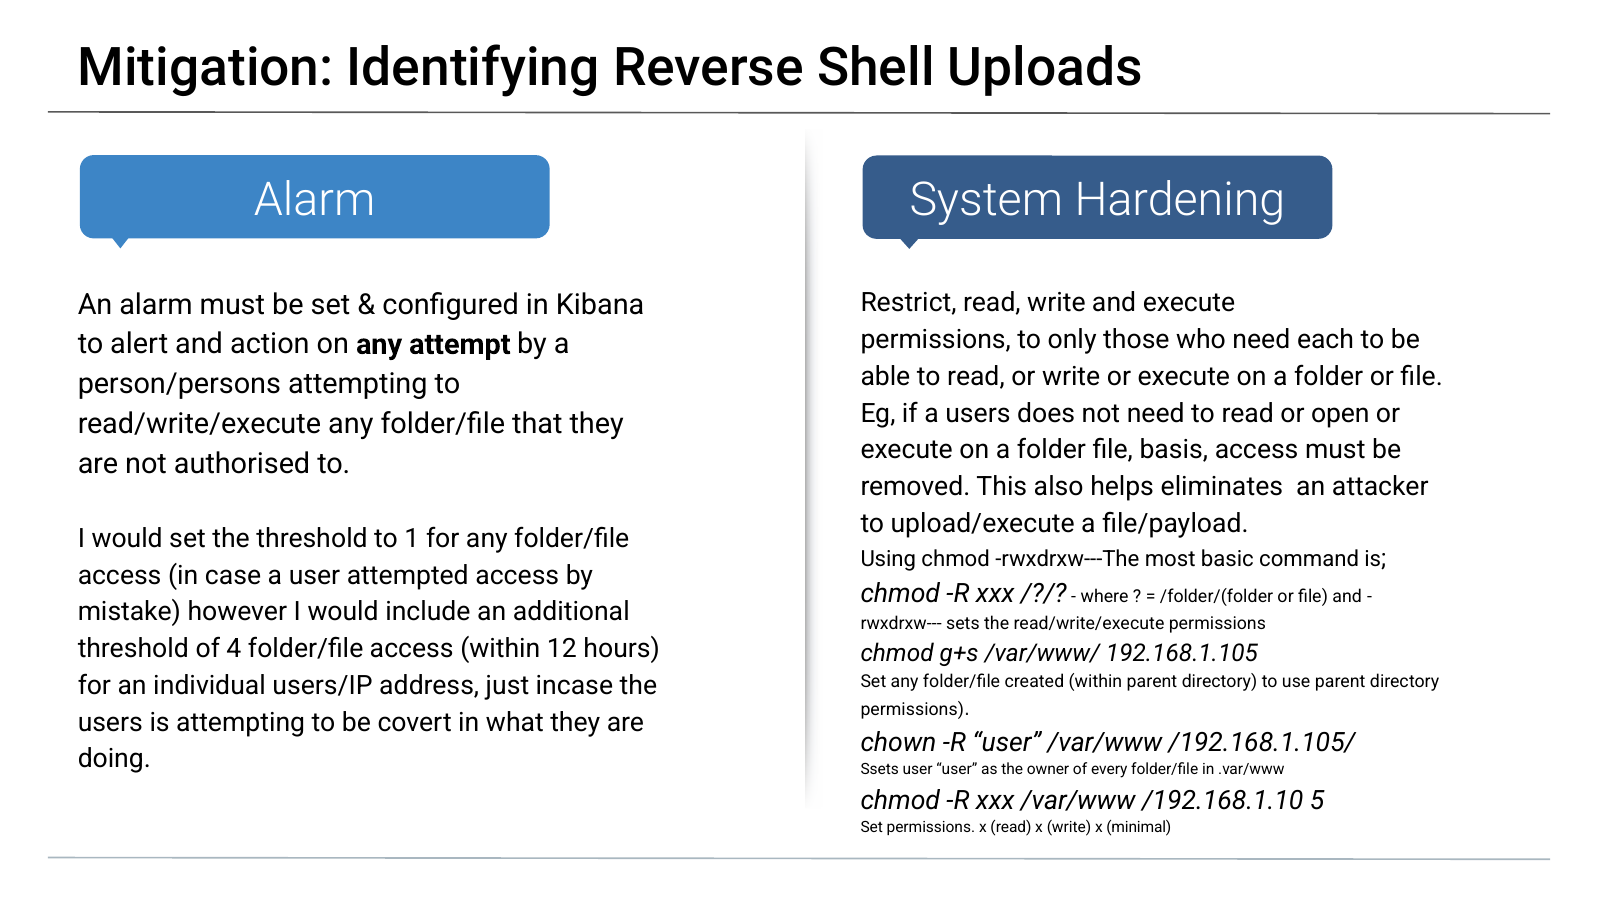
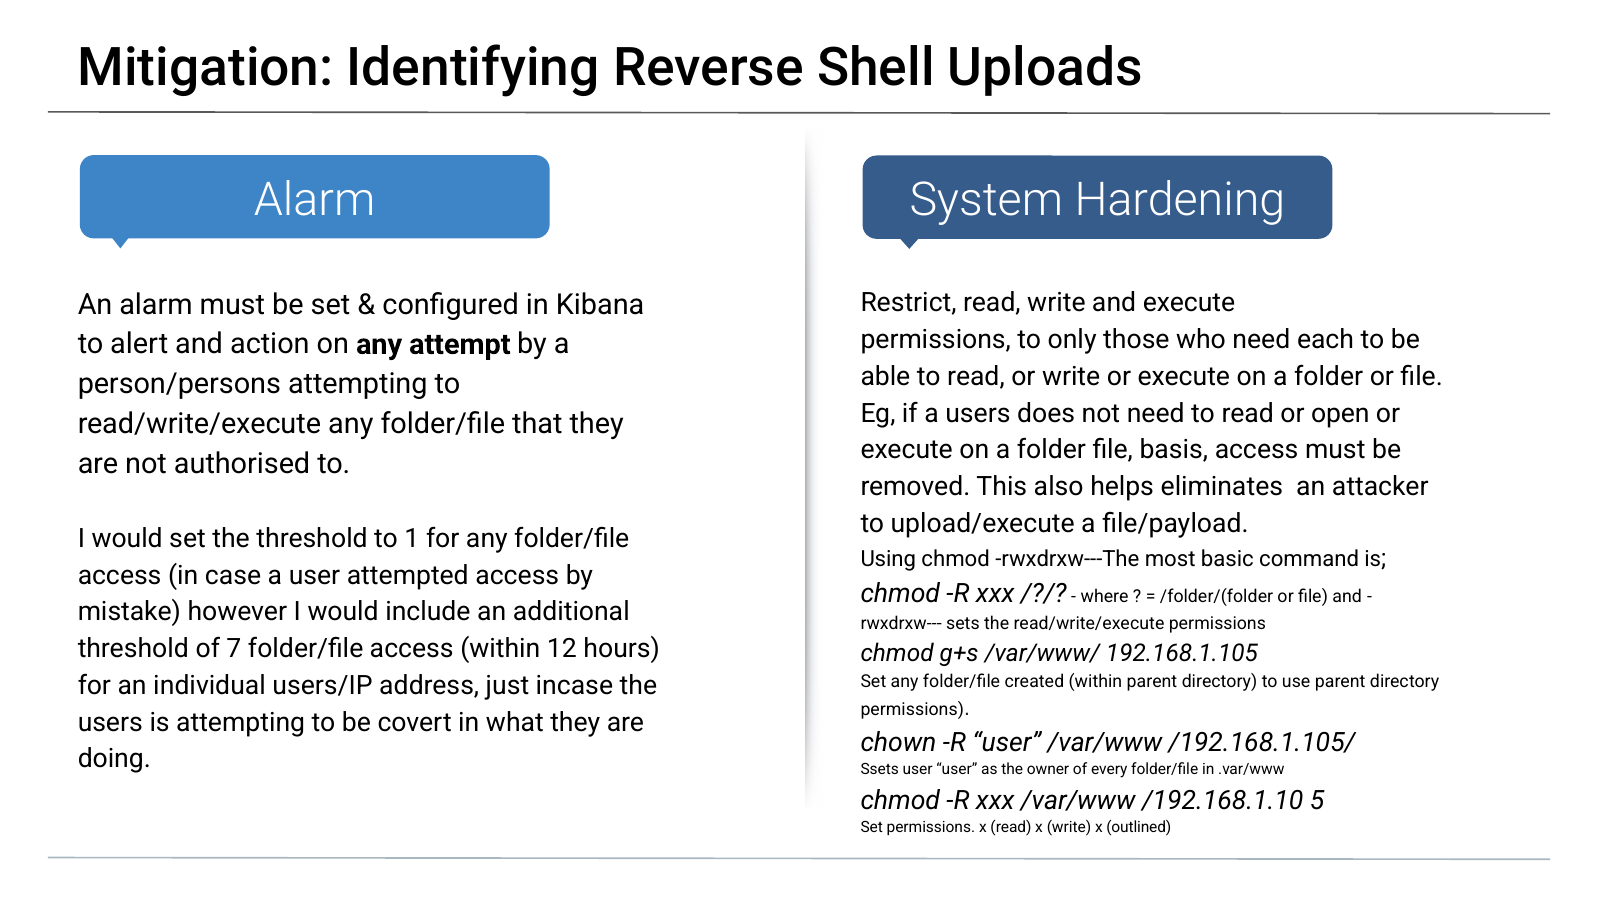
4: 4 -> 7
minimal: minimal -> outlined
